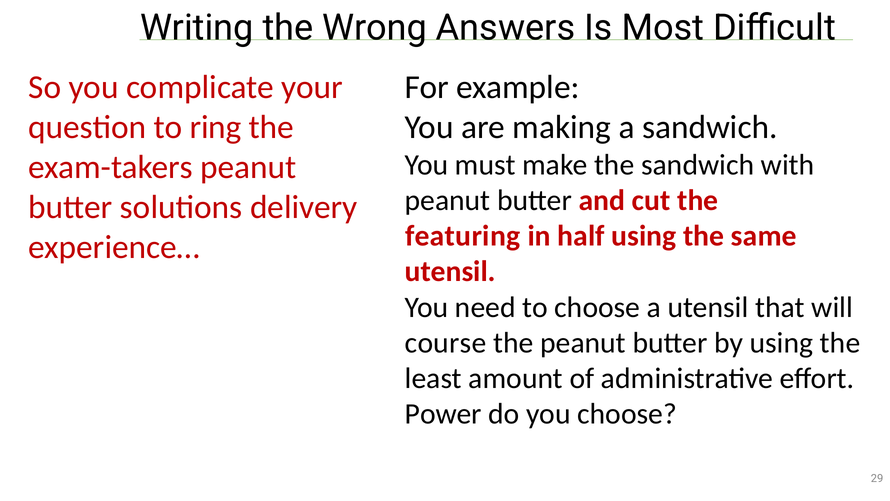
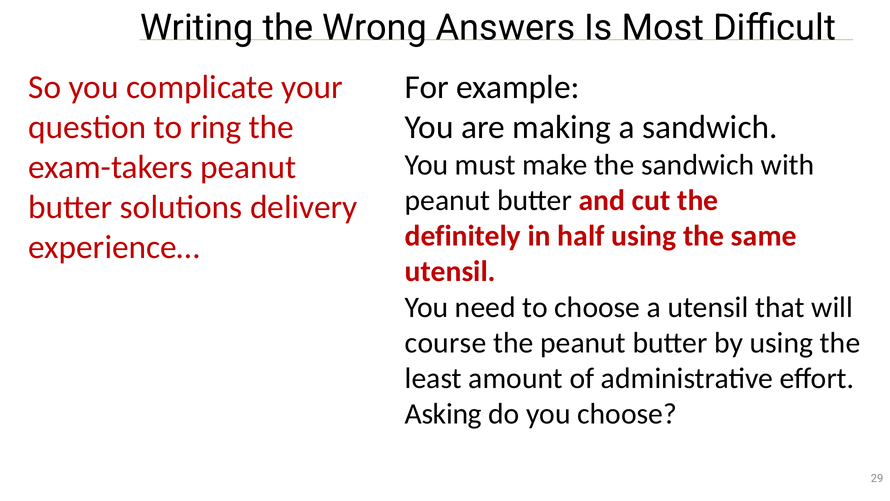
featuring: featuring -> definitely
Power: Power -> Asking
